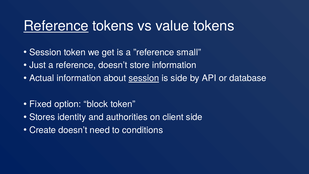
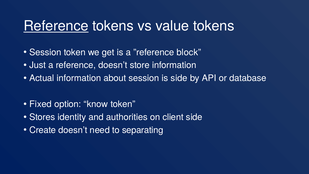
small: small -> block
session at (144, 78) underline: present -> none
block: block -> know
conditions: conditions -> separating
